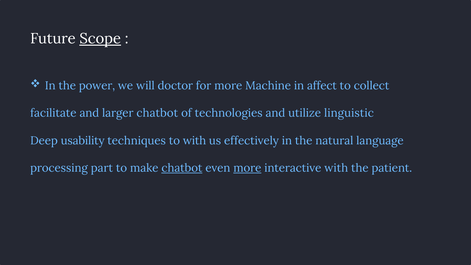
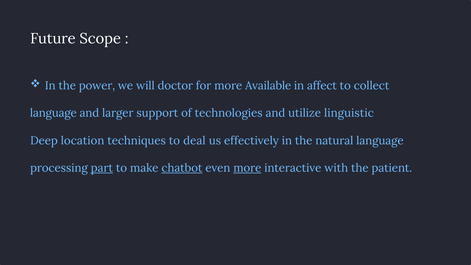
Scope underline: present -> none
Machine: Machine -> Available
facilitate at (53, 113): facilitate -> language
larger chatbot: chatbot -> support
usability: usability -> location
to with: with -> deal
part underline: none -> present
